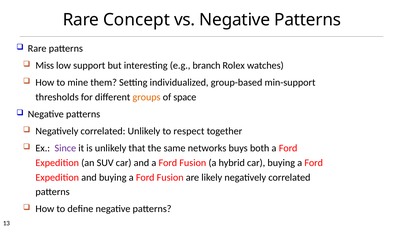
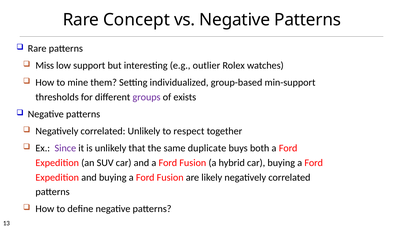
branch: branch -> outlier
groups colour: orange -> purple
space: space -> exists
networks: networks -> duplicate
